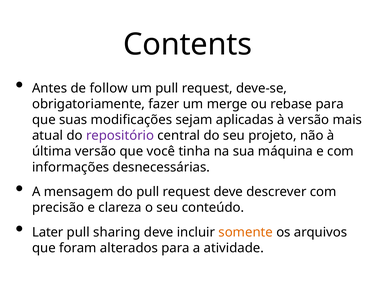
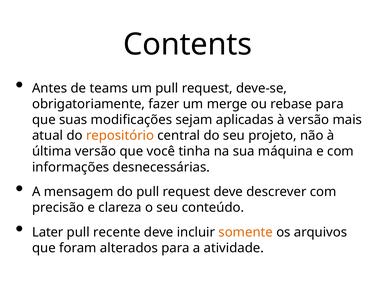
follow: follow -> teams
repositório colour: purple -> orange
sharing: sharing -> recente
